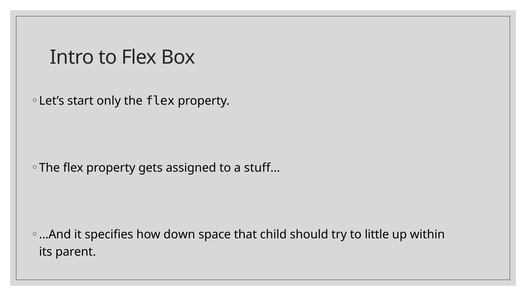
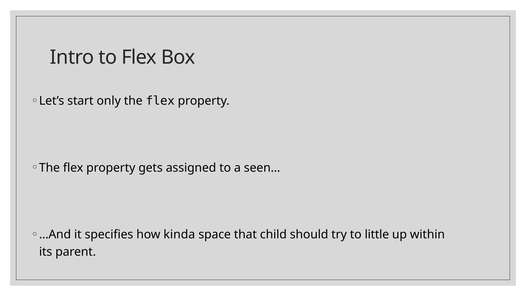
stuff…: stuff… -> seen…
down: down -> kinda
